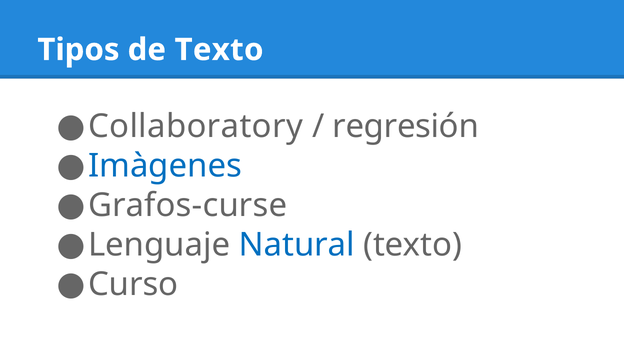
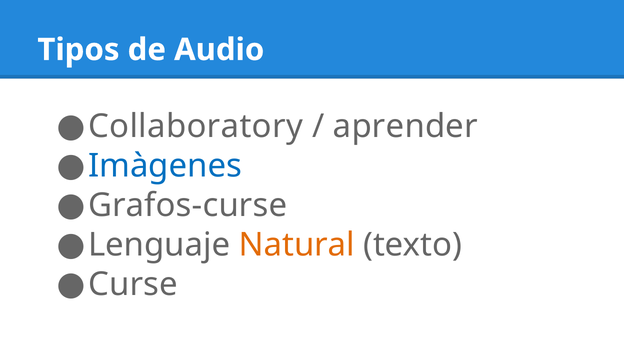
de Texto: Texto -> Audio
regresión: regresión -> aprender
Natural colour: blue -> orange
Curso: Curso -> Curse
